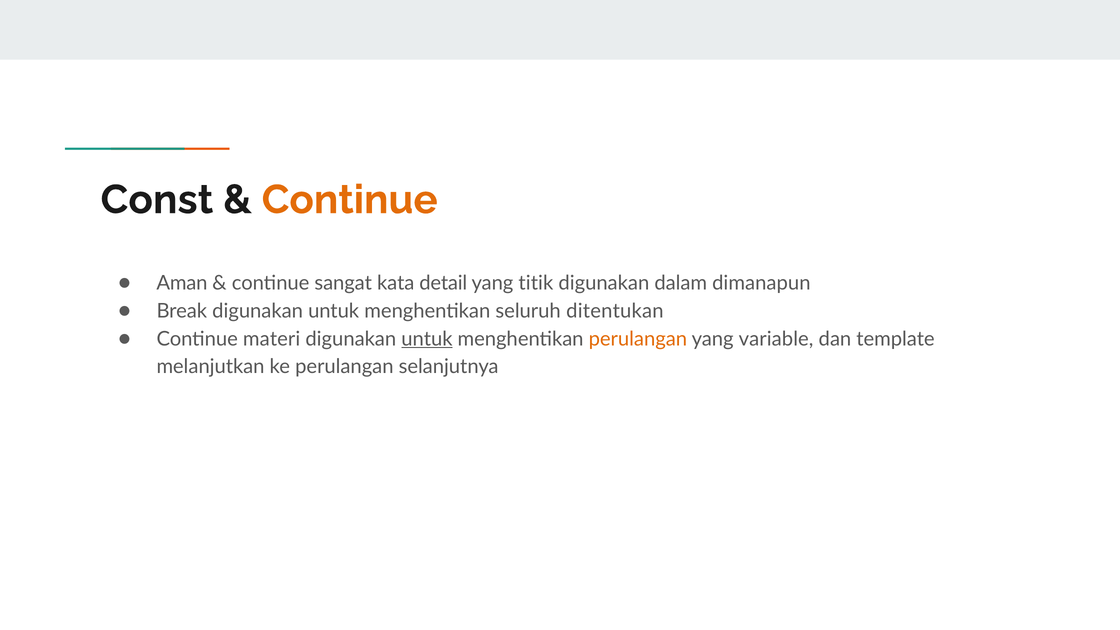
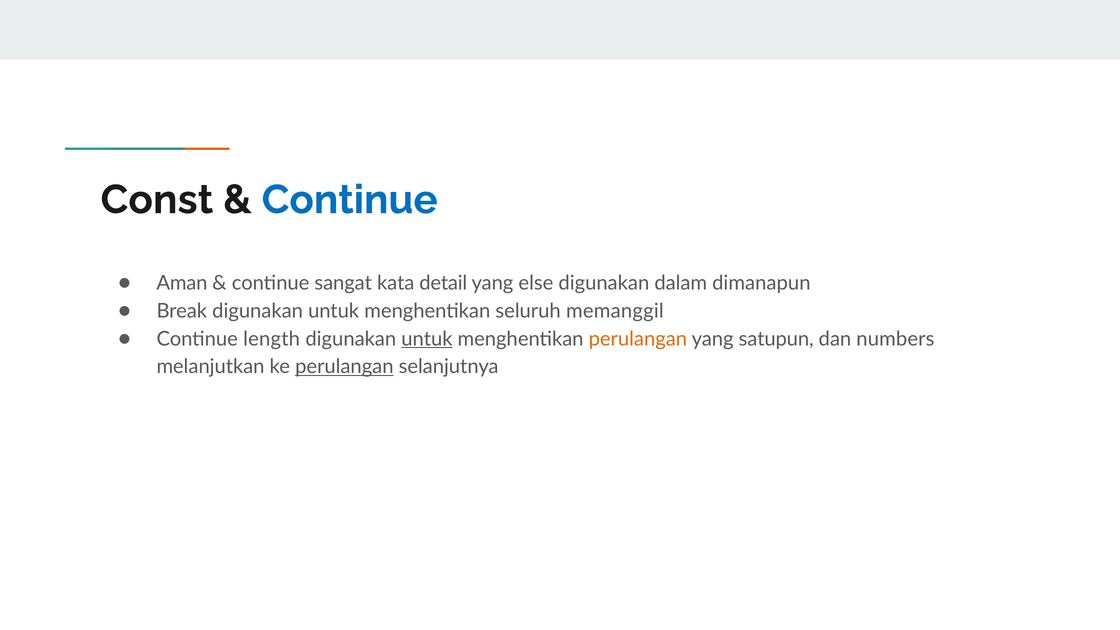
Continue at (350, 200) colour: orange -> blue
titik: titik -> else
ditentukan: ditentukan -> memanggil
materi: materi -> length
variable: variable -> satupun
template: template -> numbers
perulangan at (344, 367) underline: none -> present
